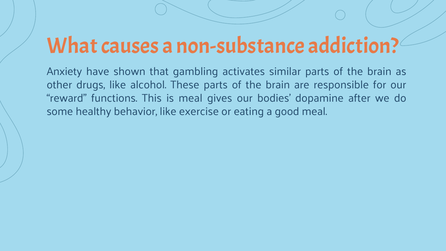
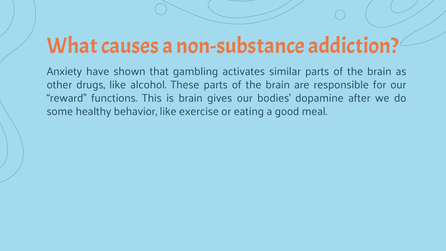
is meal: meal -> brain
